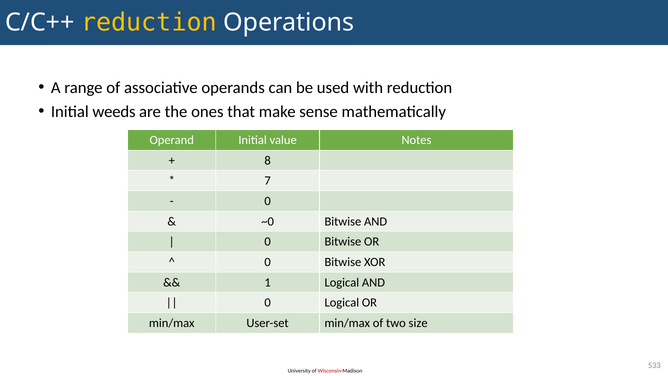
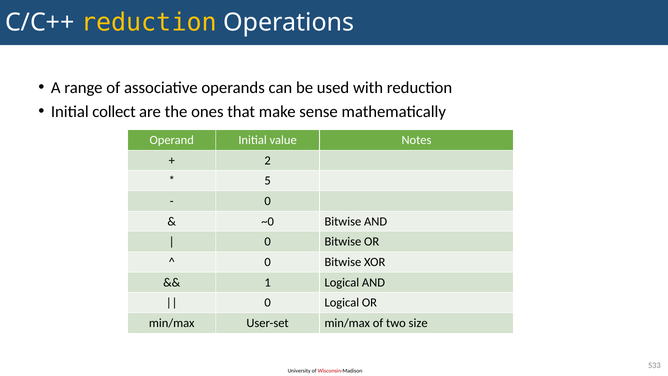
weeds: weeds -> collect
8: 8 -> 2
7: 7 -> 5
